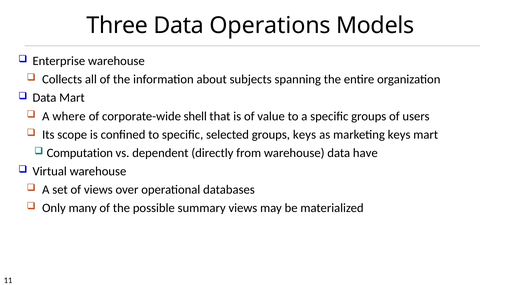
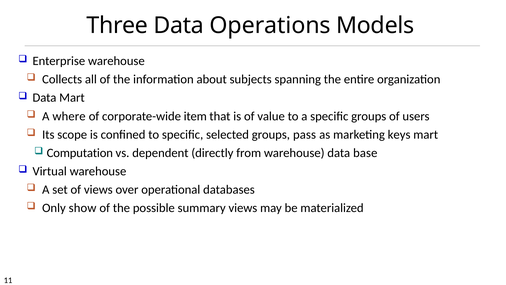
shell: shell -> item
groups keys: keys -> pass
have: have -> base
many: many -> show
